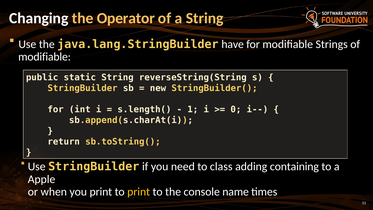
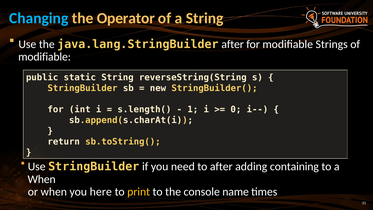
Changing colour: white -> light blue
java.lang.StringBuilder have: have -> after
to class: class -> after
Apple at (42, 179): Apple -> When
you print: print -> here
